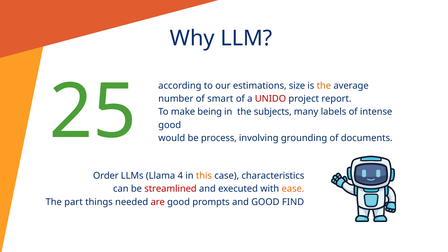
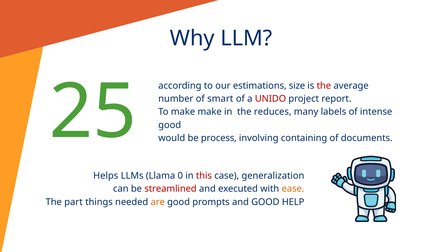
the at (324, 86) colour: orange -> red
make being: being -> make
subjects: subjects -> reduces
grounding: grounding -> containing
Order: Order -> Helps
4: 4 -> 0
this colour: orange -> red
characteristics: characteristics -> generalization
are colour: red -> orange
FIND: FIND -> HELP
